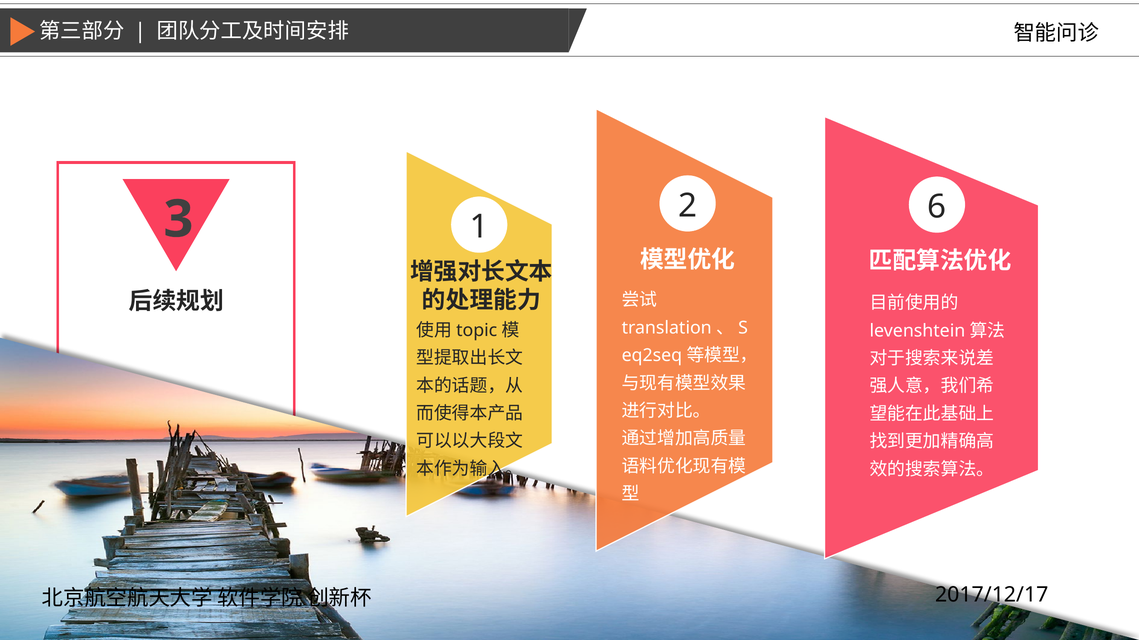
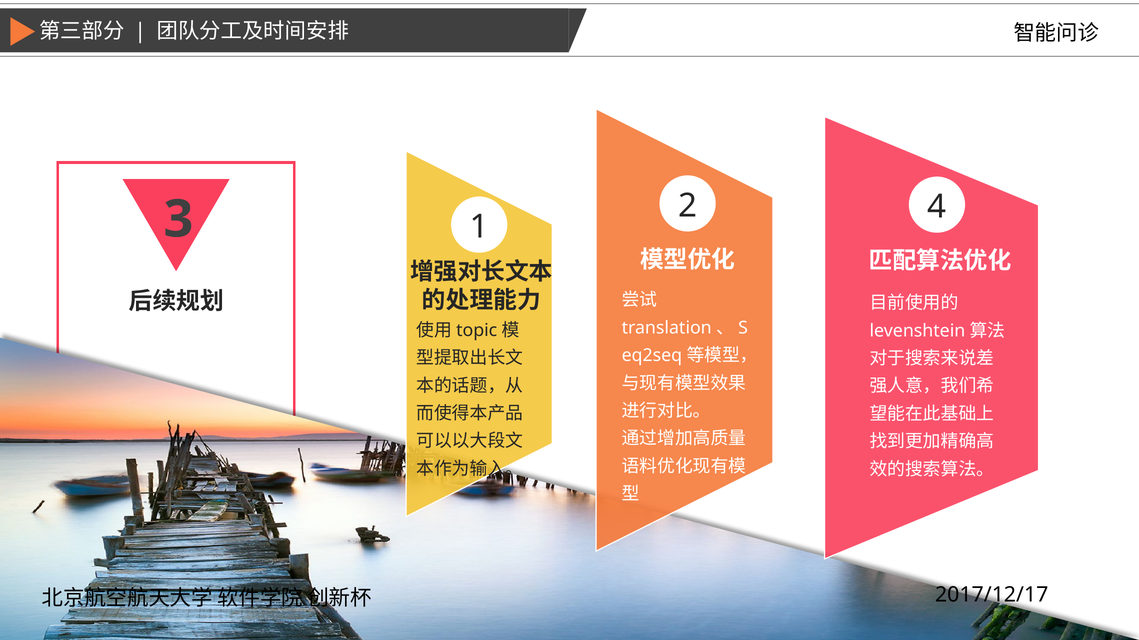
6: 6 -> 4
